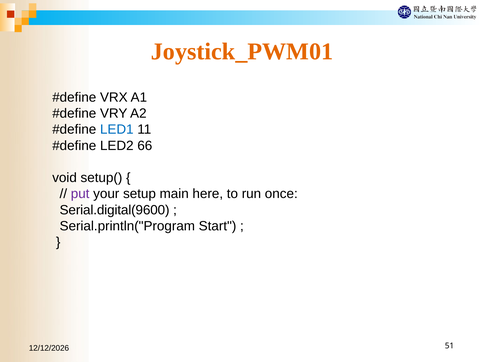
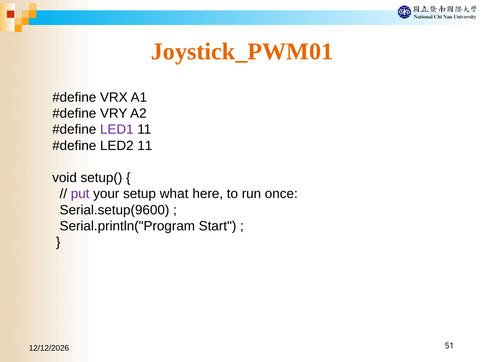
LED1 colour: blue -> purple
LED2 66: 66 -> 11
main: main -> what
Serial.digital(9600: Serial.digital(9600 -> Serial.setup(9600
